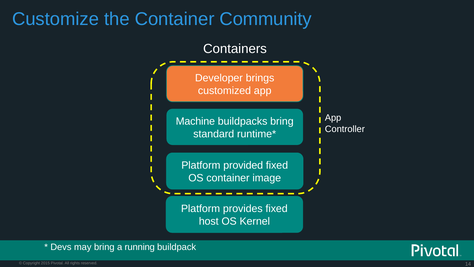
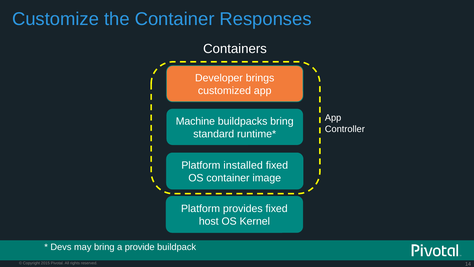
Community: Community -> Responses
provided: provided -> installed
running: running -> provide
